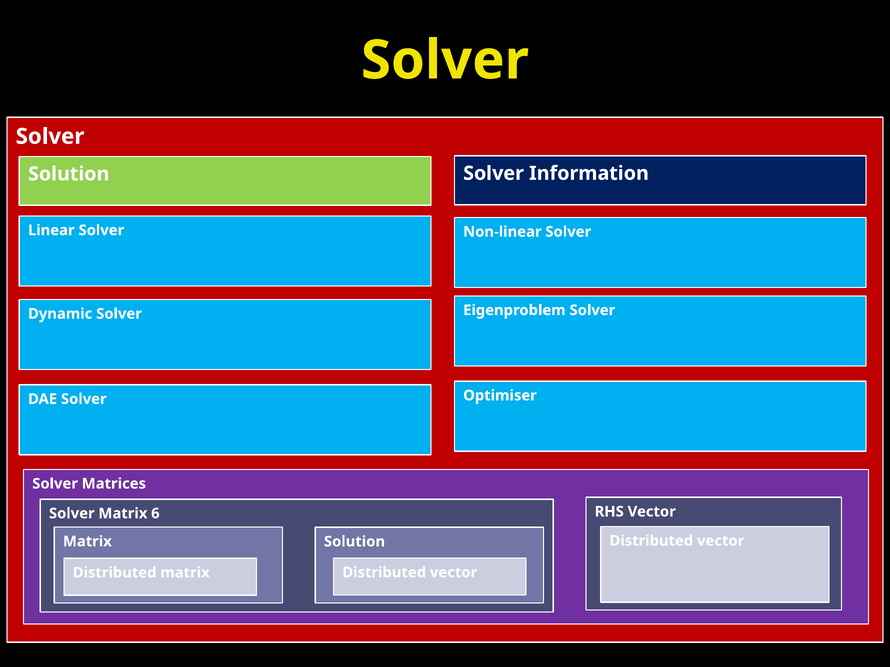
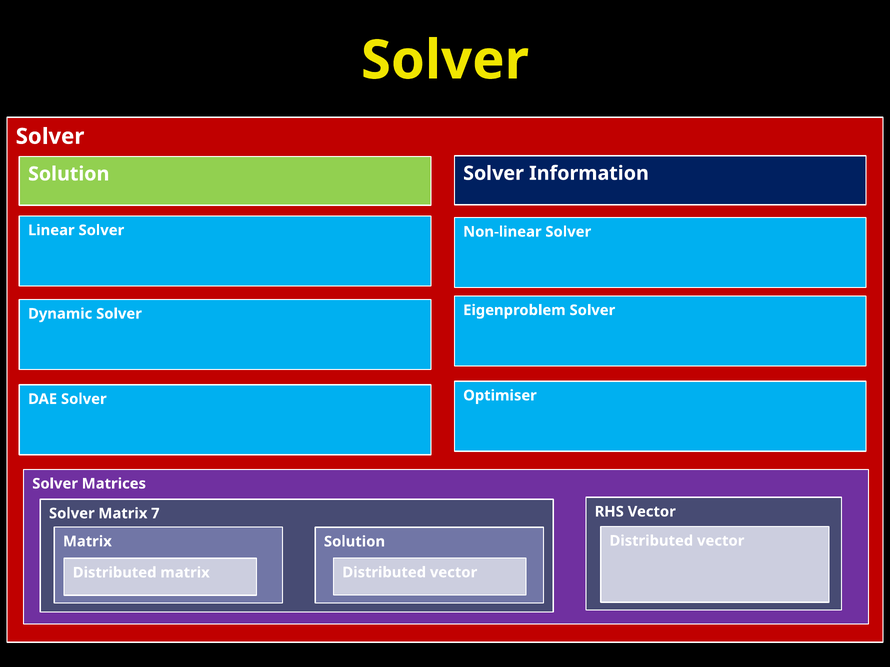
6: 6 -> 7
